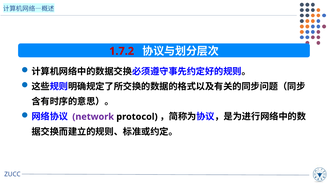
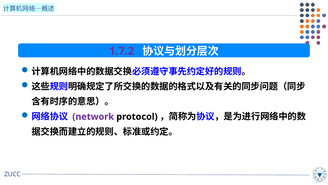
1.7.2 colour: red -> purple
